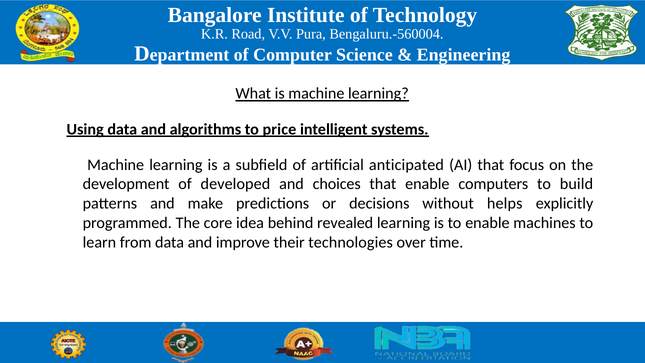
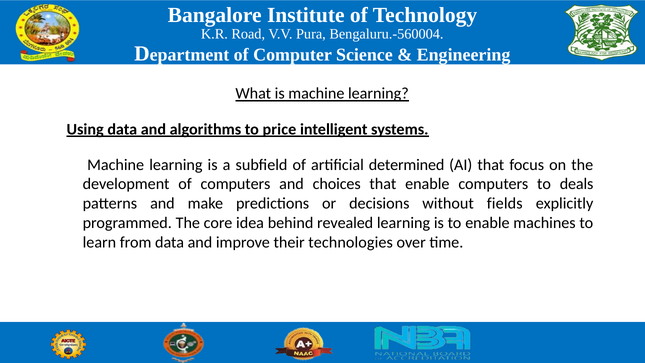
anticipated: anticipated -> determined
of developed: developed -> computers
build: build -> deals
helps: helps -> fields
